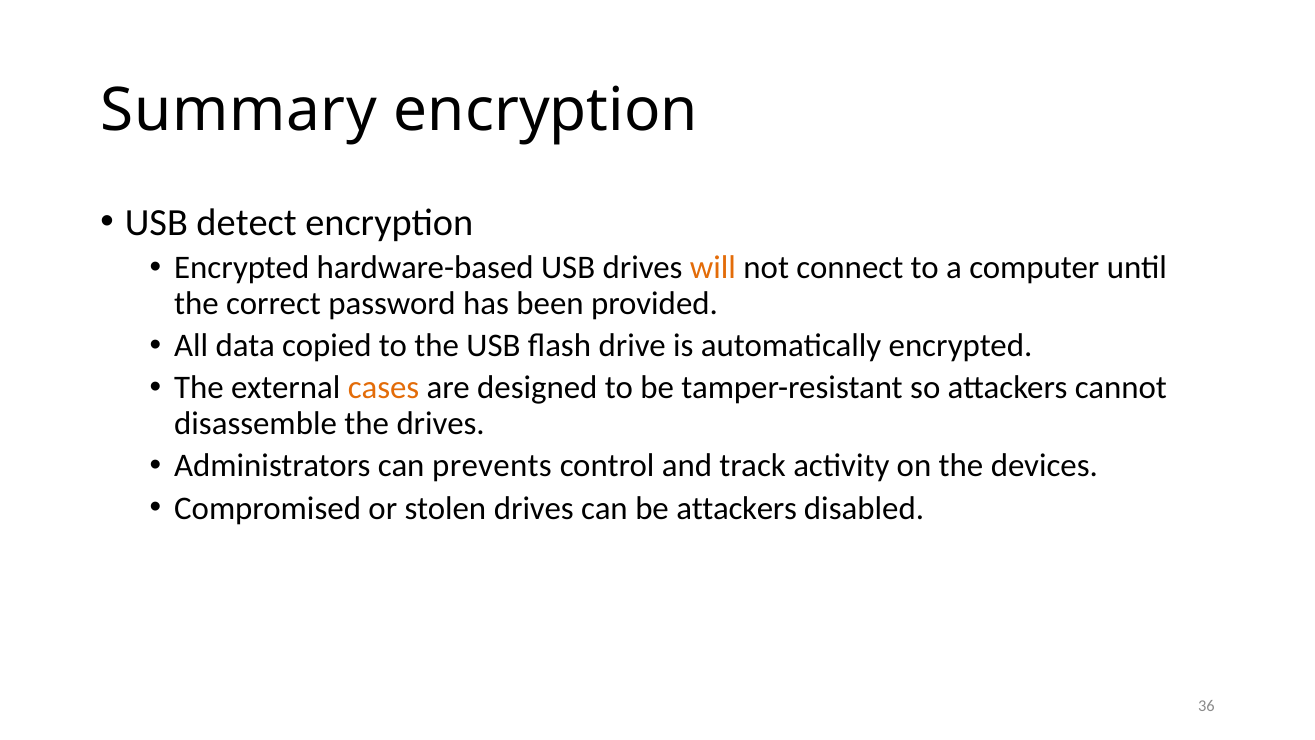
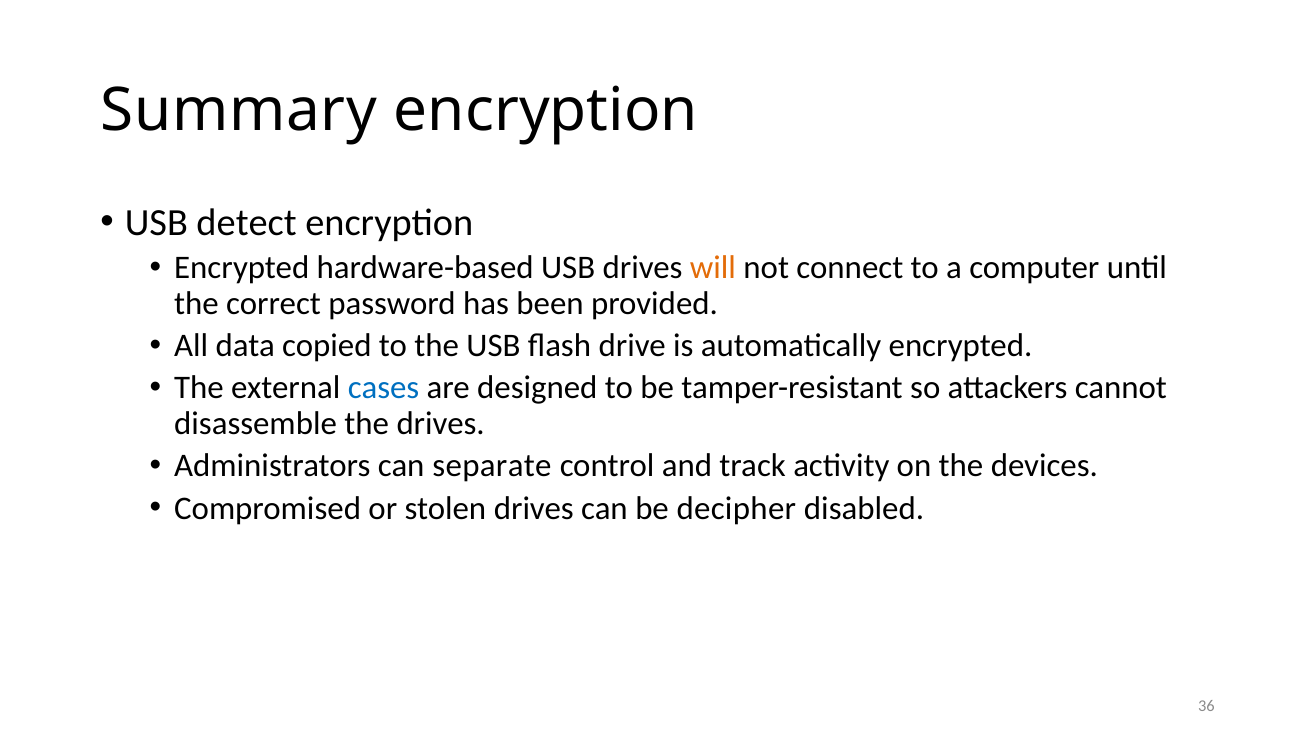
cases colour: orange -> blue
prevents: prevents -> separate
be attackers: attackers -> decipher
